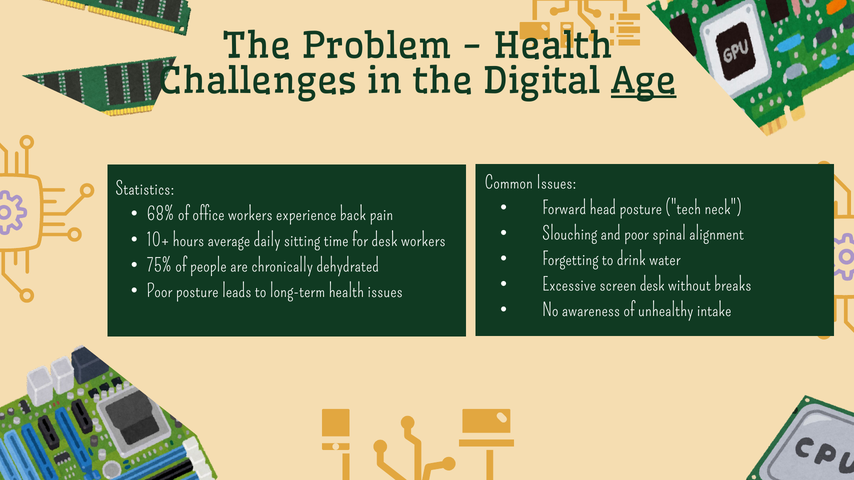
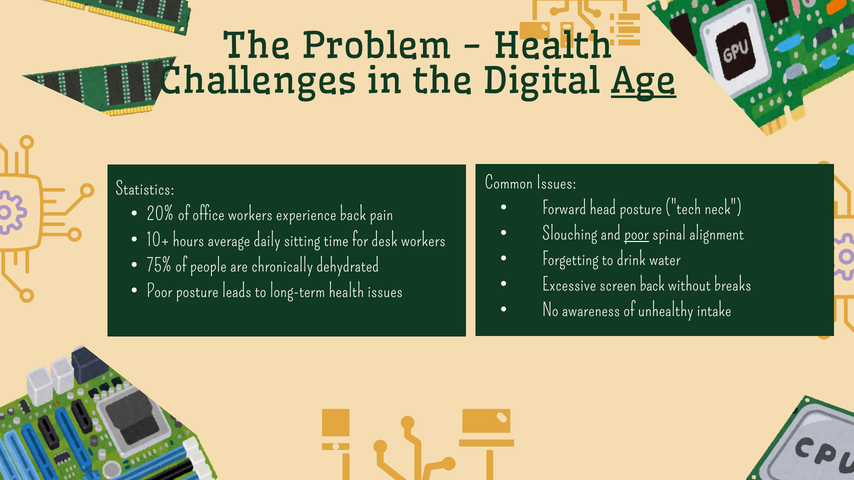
68%: 68% -> 20%
poor at (636, 234) underline: none -> present
screen desk: desk -> back
